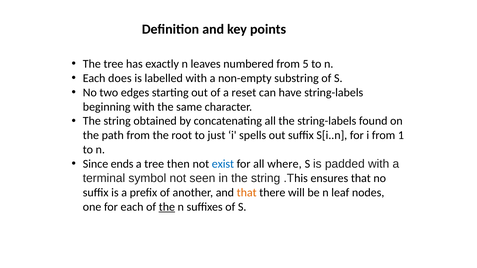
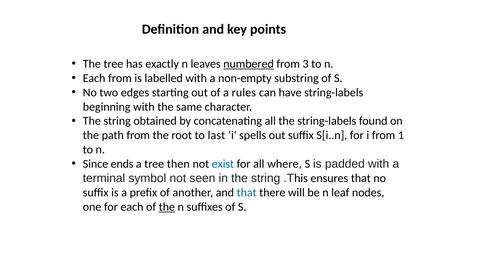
numbered underline: none -> present
5: 5 -> 3
Each does: does -> from
reset: reset -> rules
just: just -> last
that at (247, 193) colour: orange -> blue
